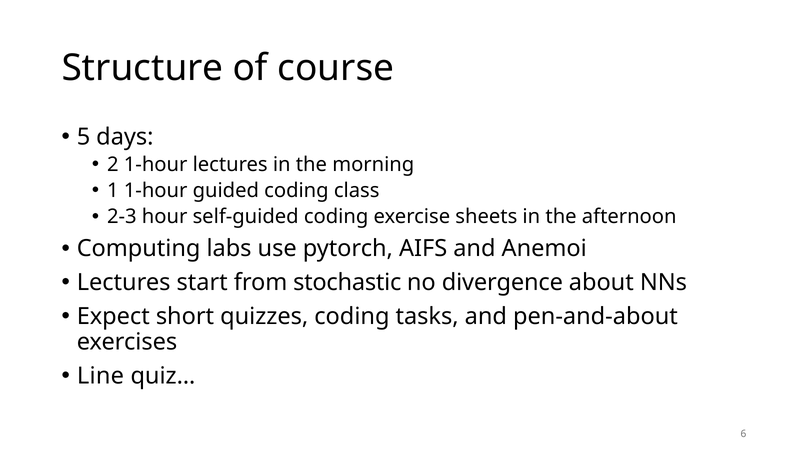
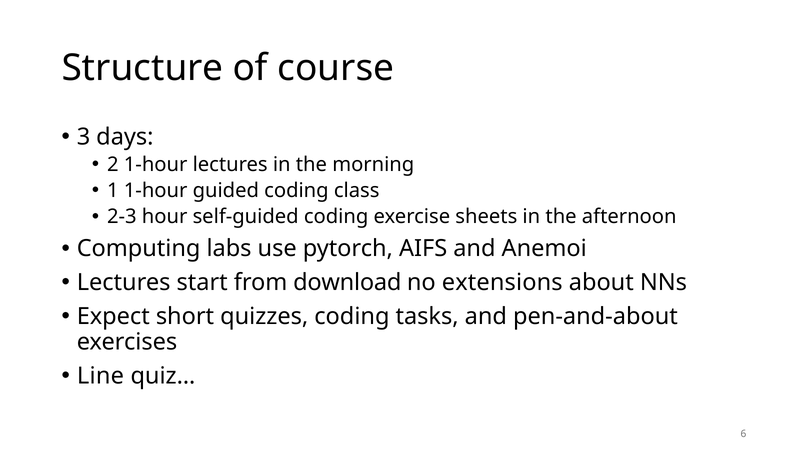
5: 5 -> 3
stochastic: stochastic -> download
divergence: divergence -> extensions
